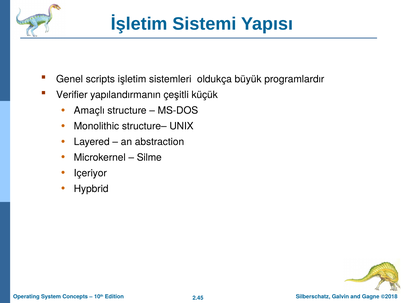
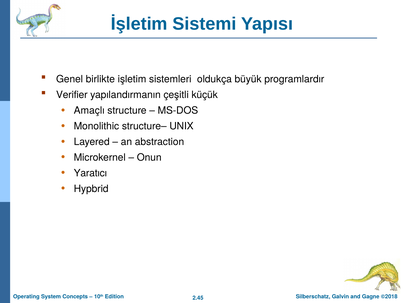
scripts: scripts -> birlikte
Silme: Silme -> Onun
Içeriyor: Içeriyor -> Yaratıcı
